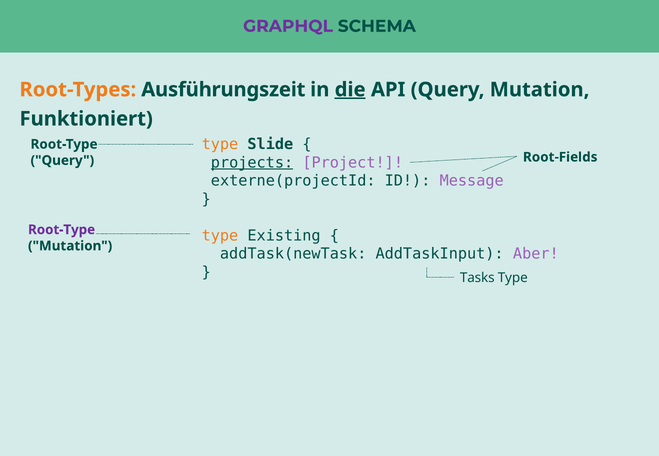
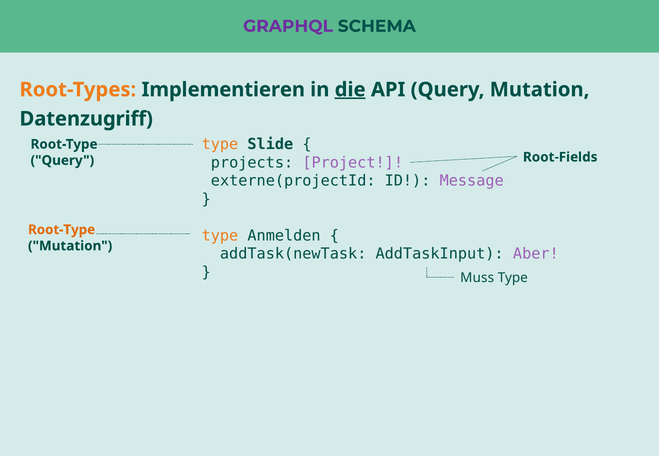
Ausführungszeit: Ausführungszeit -> Implementieren
Funktioniert: Funktioniert -> Datenzugriff
projects underline: present -> none
Root-Type at (62, 230) colour: purple -> orange
Existing: Existing -> Anmelden
Tasks: Tasks -> Muss
